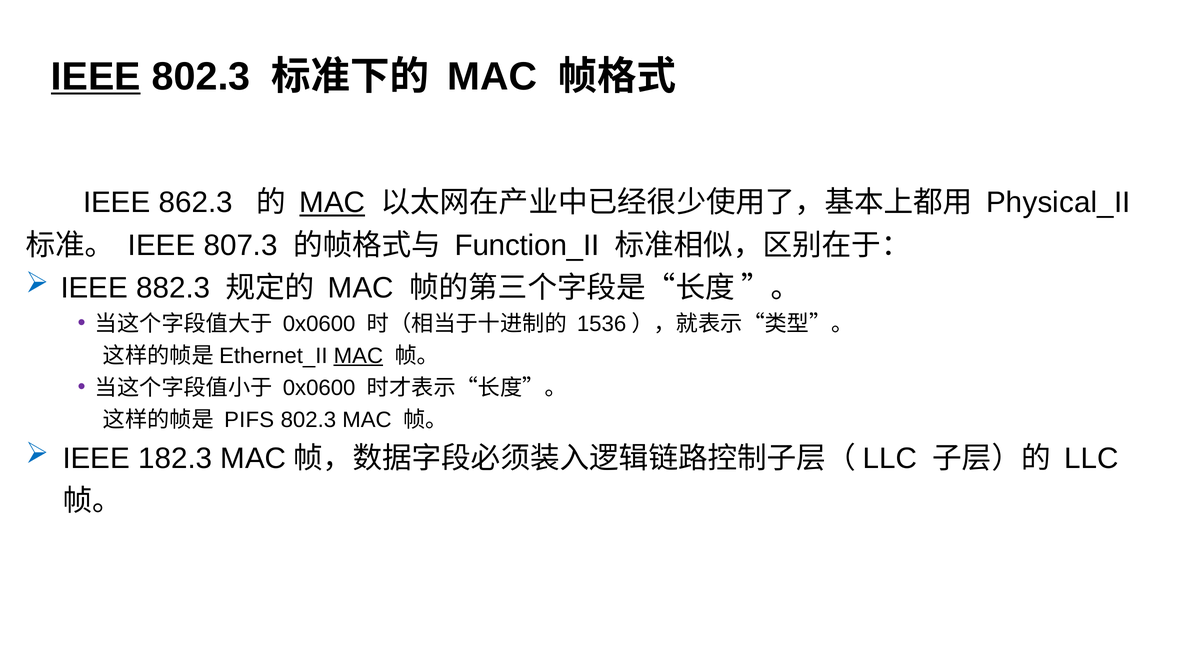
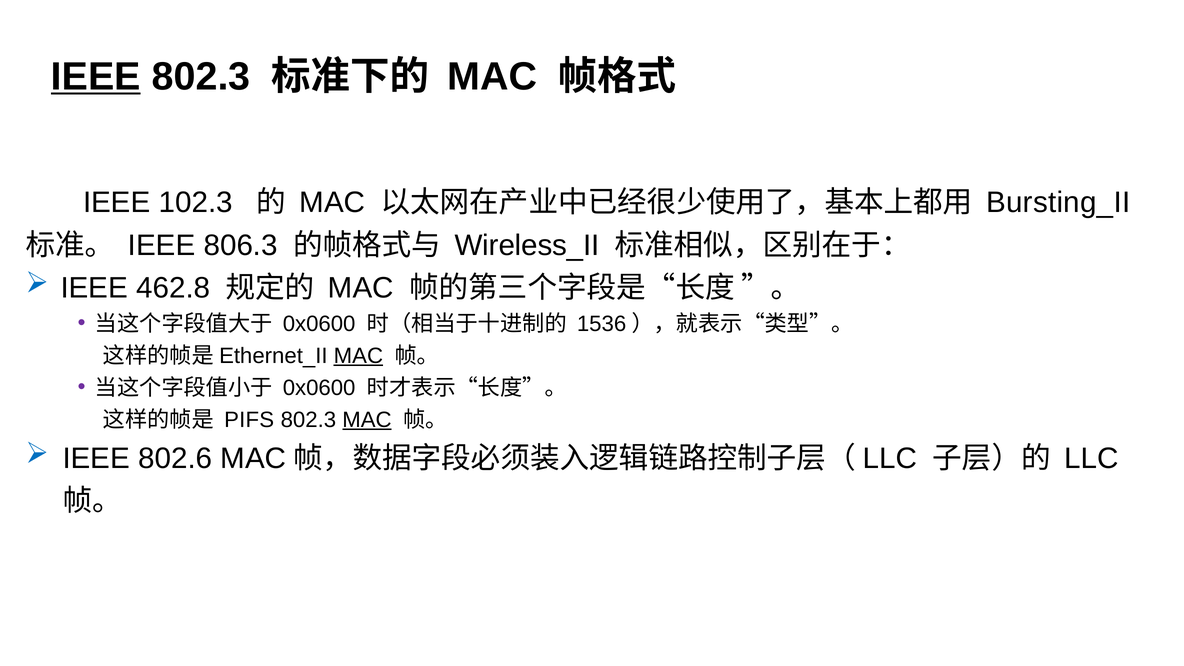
862.3: 862.3 -> 102.3
MAC at (332, 203) underline: present -> none
Physical_II: Physical_II -> Bursting_II
807.3: 807.3 -> 806.3
Function_II: Function_II -> Wireless_II
882.3: 882.3 -> 462.8
MAC at (367, 420) underline: none -> present
182.3: 182.3 -> 802.6
